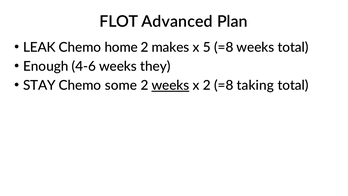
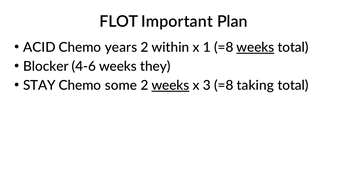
Advanced: Advanced -> Important
LEAK: LEAK -> ACID
home: home -> years
makes: makes -> within
5: 5 -> 1
weeks at (255, 47) underline: none -> present
Enough: Enough -> Blocker
x 2: 2 -> 3
